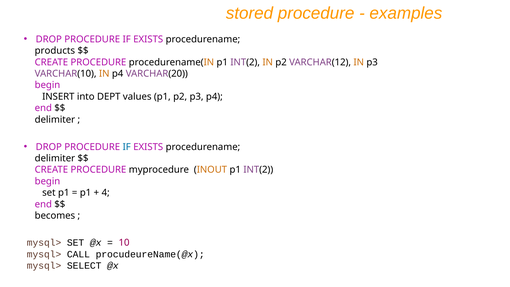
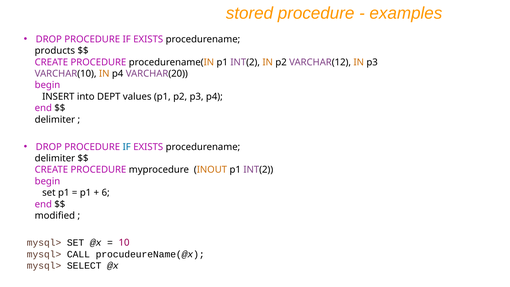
4: 4 -> 6
becomes: becomes -> modified
